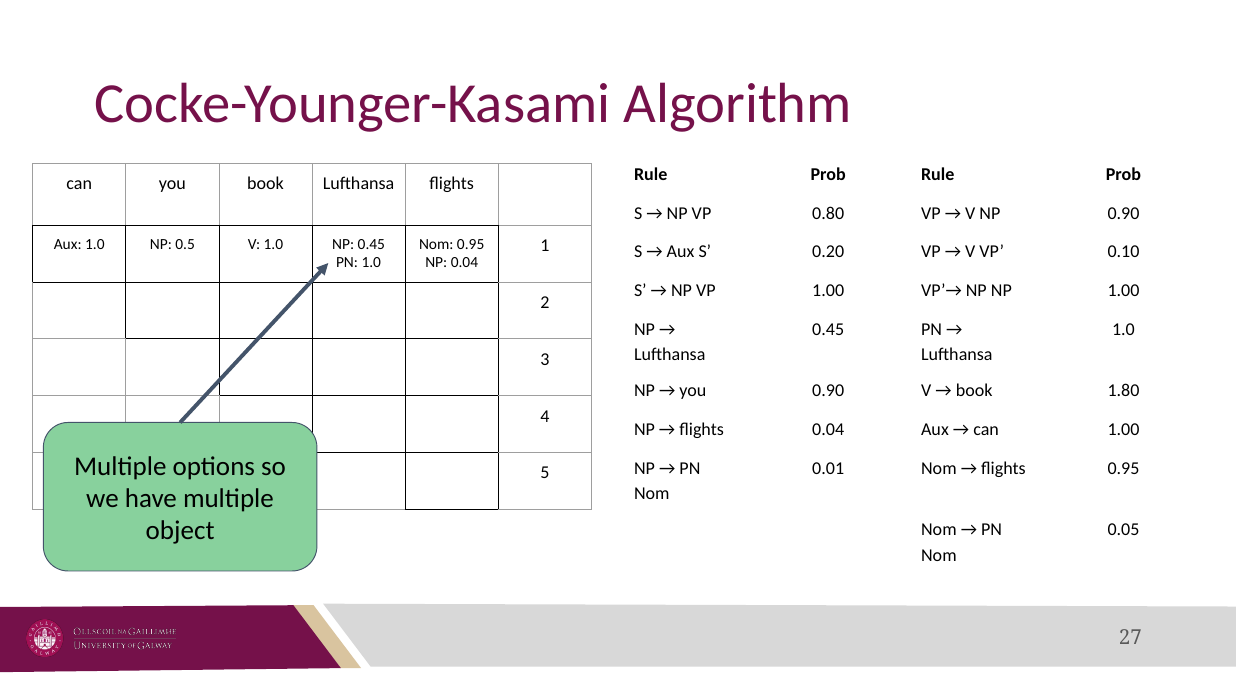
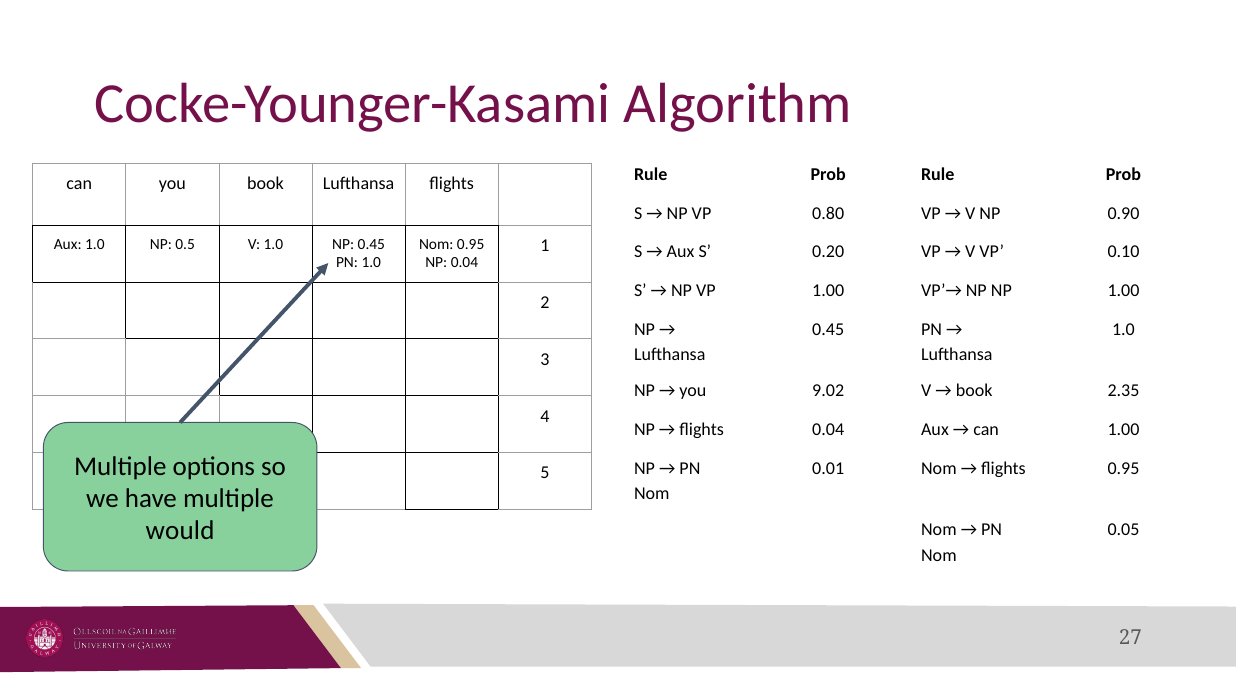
you 0.90: 0.90 -> 9.02
1.80: 1.80 -> 2.35
object: object -> would
